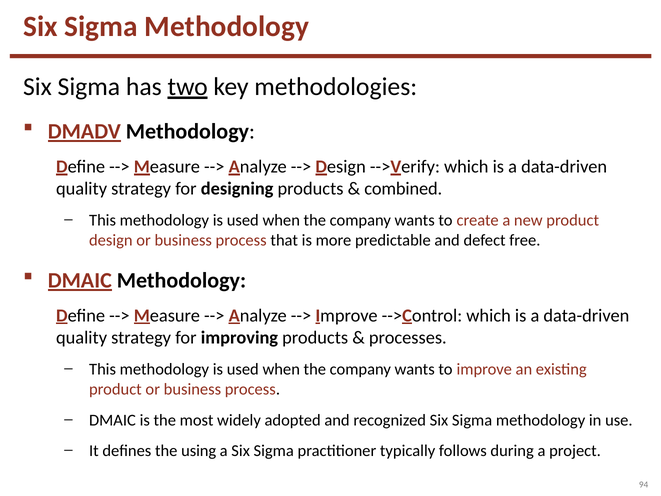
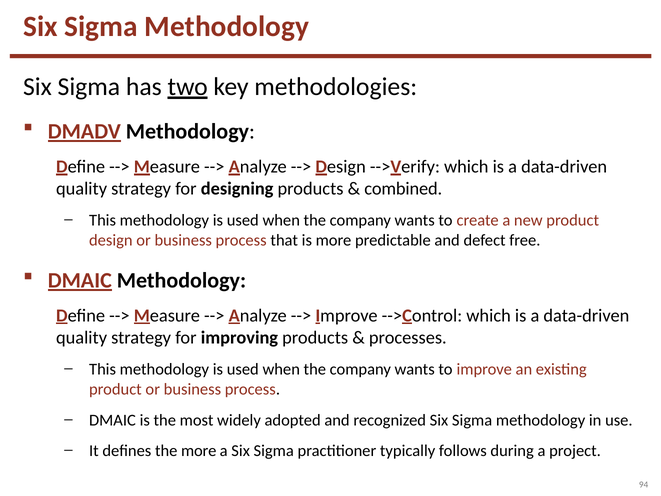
the using: using -> more
